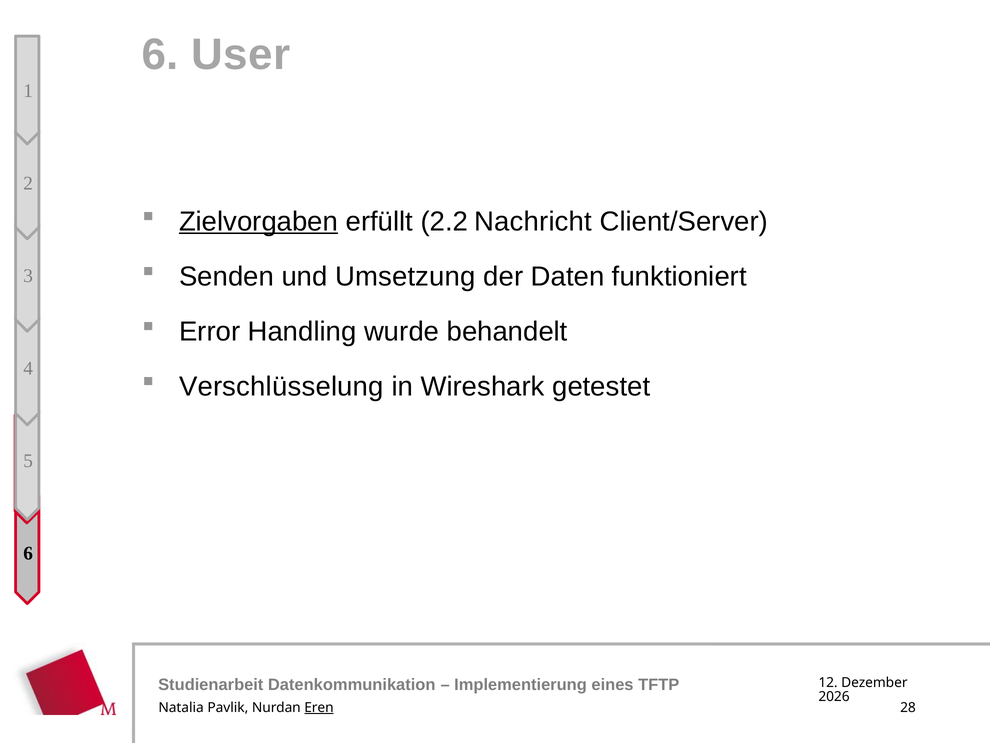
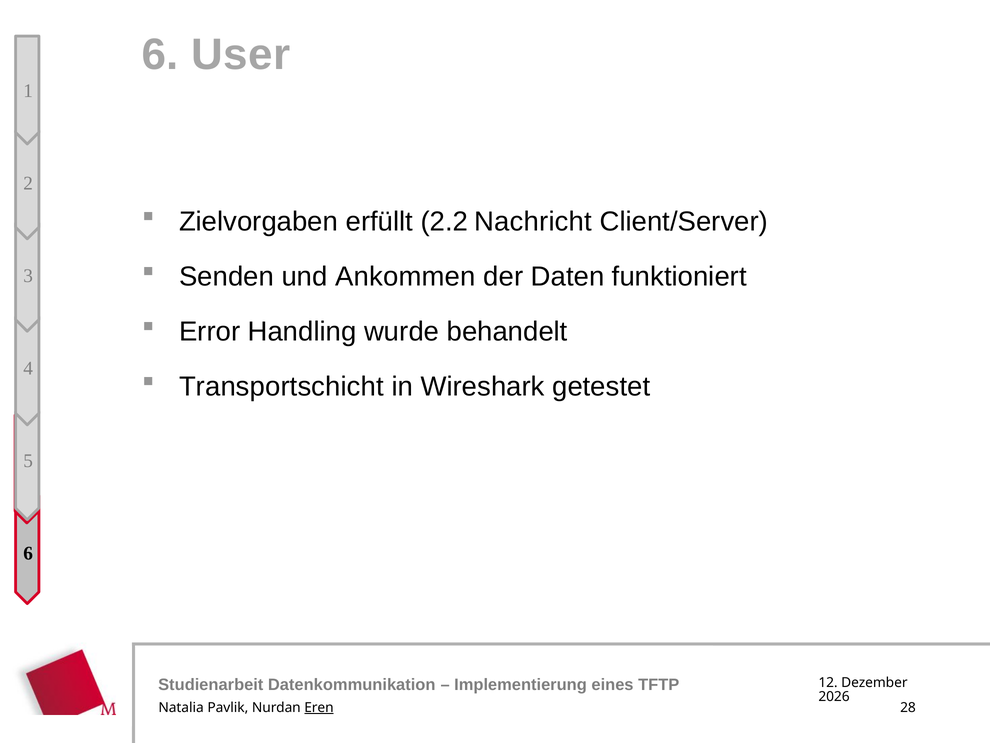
Zielvorgaben underline: present -> none
Umsetzung: Umsetzung -> Ankommen
Verschlüsselung: Verschlüsselung -> Transportschicht
